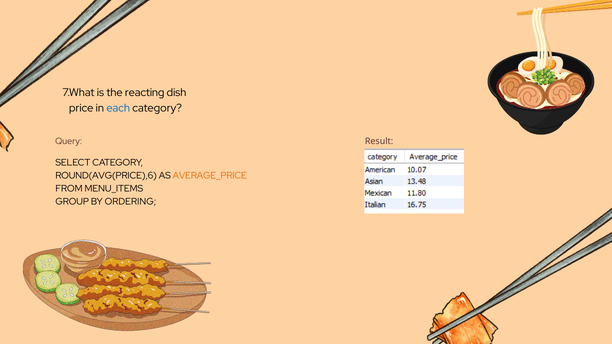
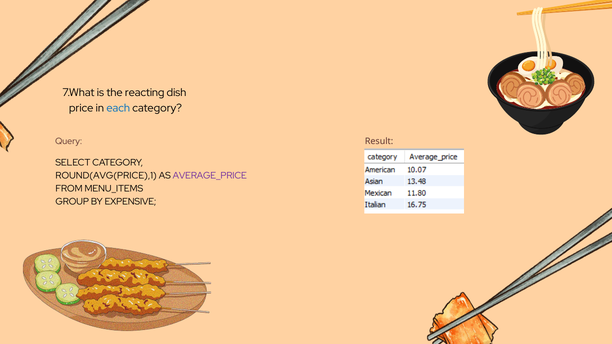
ROUND(AVG(PRICE),6: ROUND(AVG(PRICE),6 -> ROUND(AVG(PRICE),1
AVERAGE_PRICE colour: orange -> purple
ORDERING: ORDERING -> EXPENSIVE
